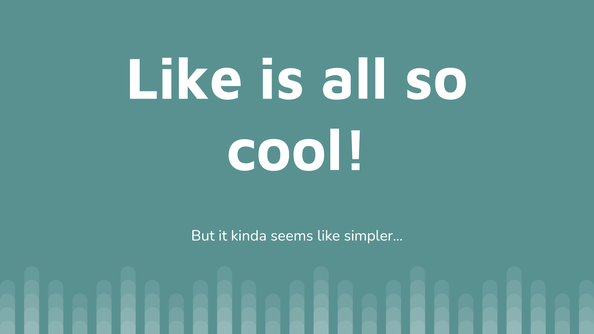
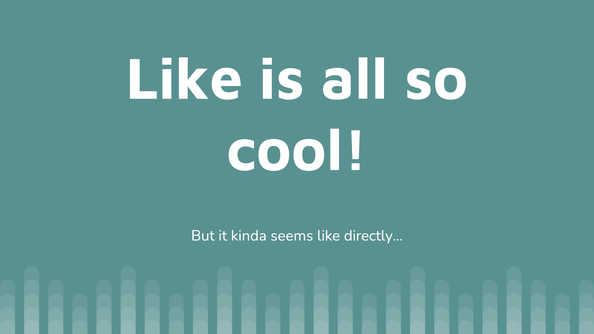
simpler: simpler -> directly
